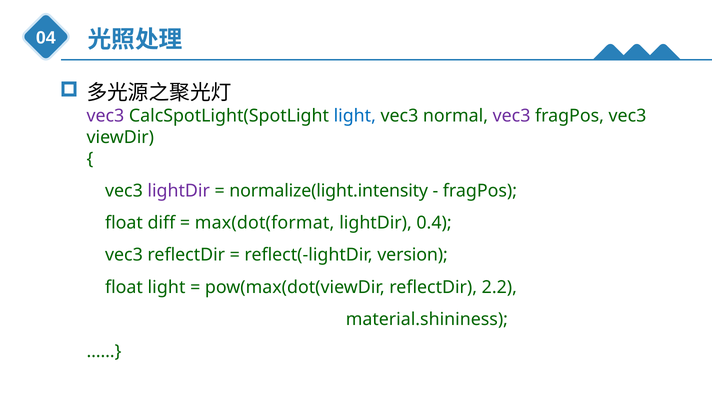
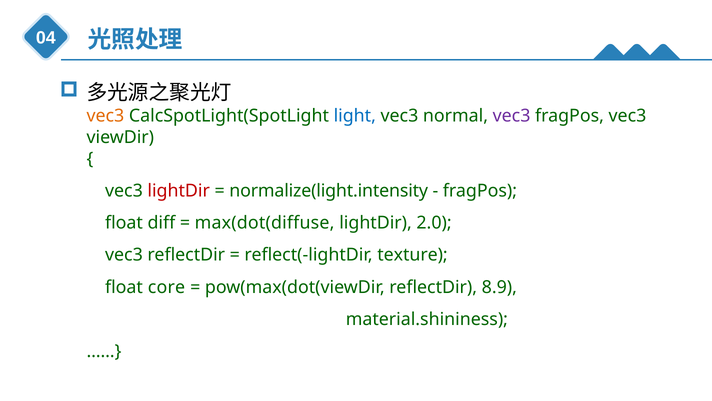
vec3 at (105, 116) colour: purple -> orange
lightDir at (179, 191) colour: purple -> red
max(dot(format: max(dot(format -> max(dot(diffuse
0.4: 0.4 -> 2.0
version: version -> texture
float light: light -> core
2.2: 2.2 -> 8.9
